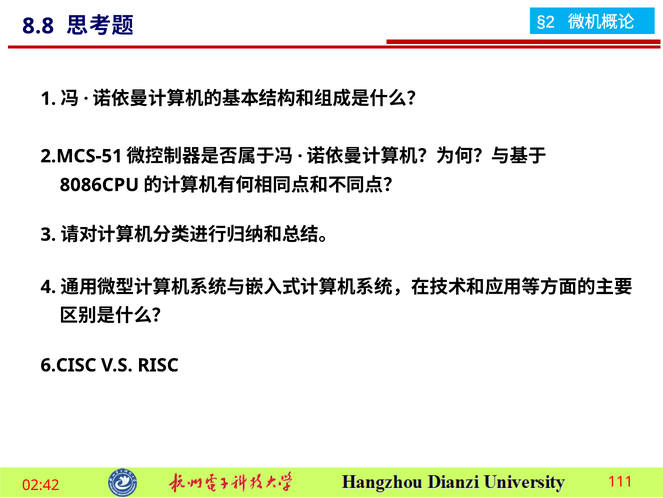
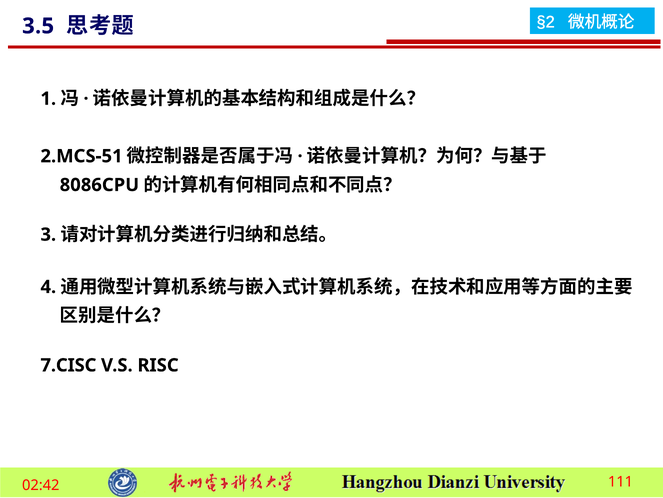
8.8: 8.8 -> 3.5
6.CISC: 6.CISC -> 7.CISC
